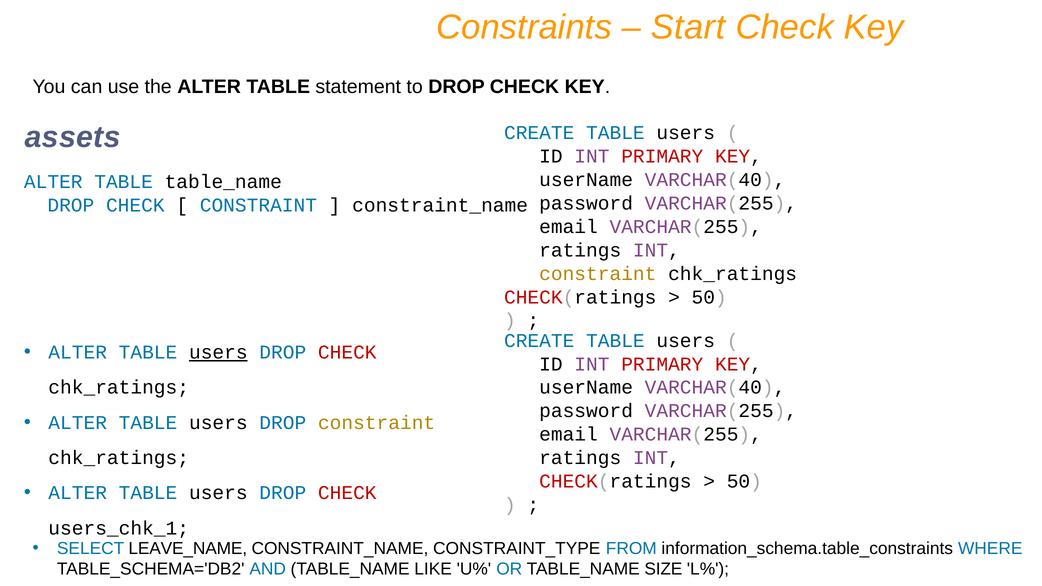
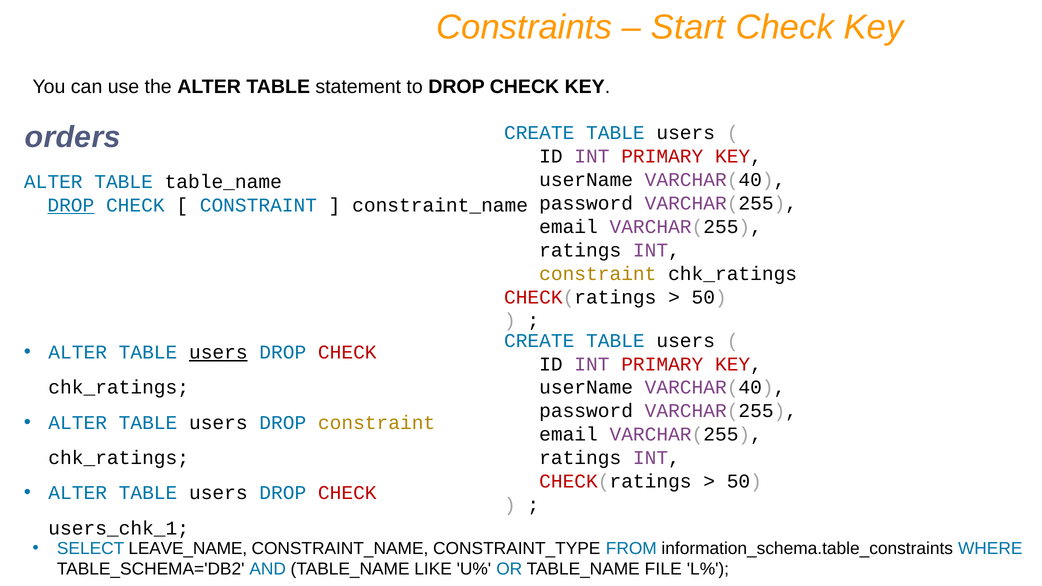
assets: assets -> orders
DROP at (71, 205) underline: none -> present
SIZE: SIZE -> FILE
